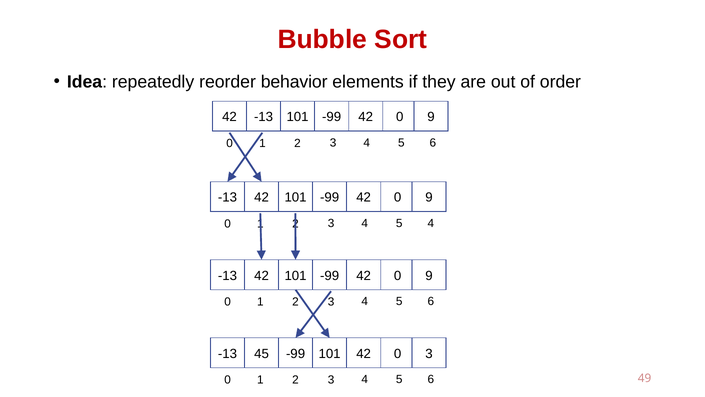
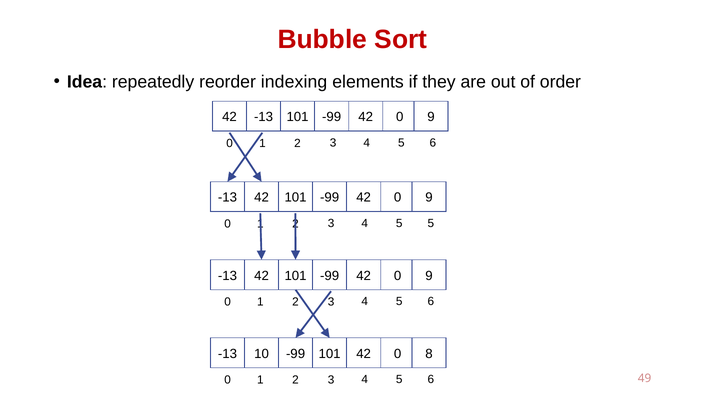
behavior: behavior -> indexing
5 4: 4 -> 5
45: 45 -> 10
0 3: 3 -> 8
